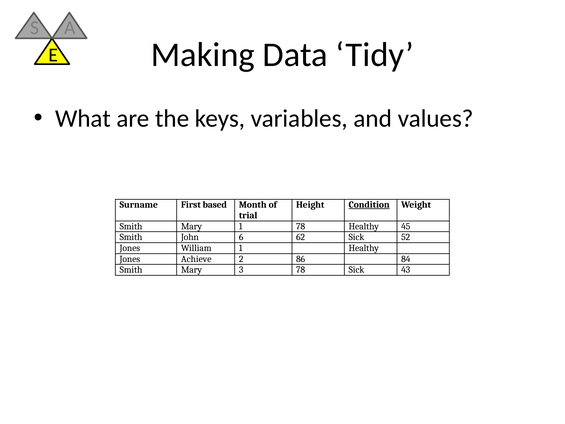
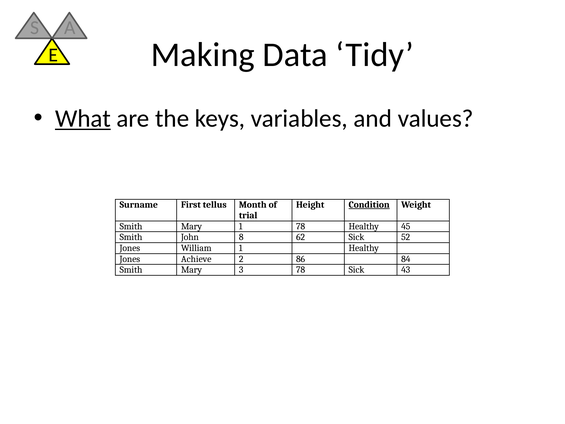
What underline: none -> present
based: based -> tellus
6: 6 -> 8
